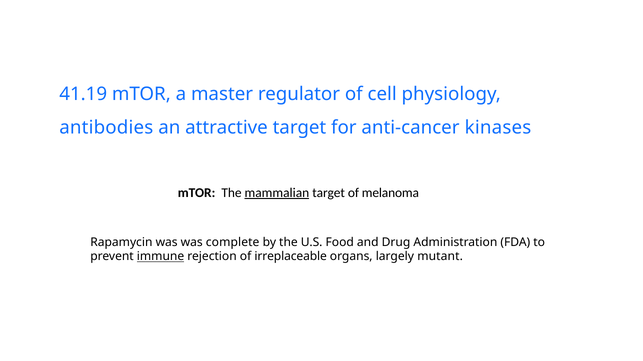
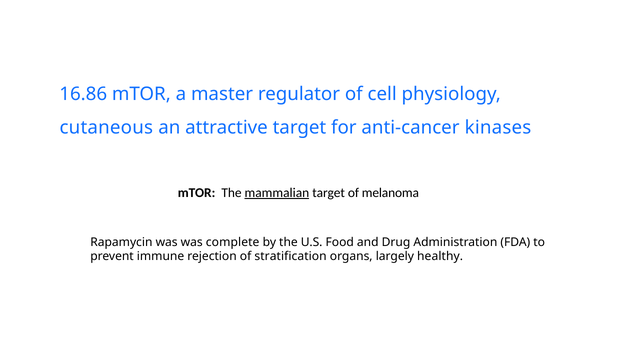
41.19: 41.19 -> 16.86
antibodies: antibodies -> cutaneous
immune underline: present -> none
irreplaceable: irreplaceable -> stratification
mutant: mutant -> healthy
